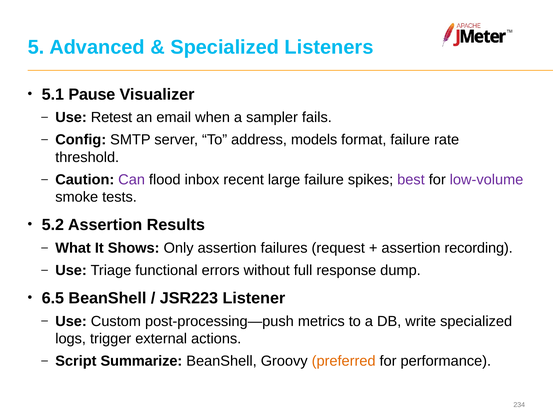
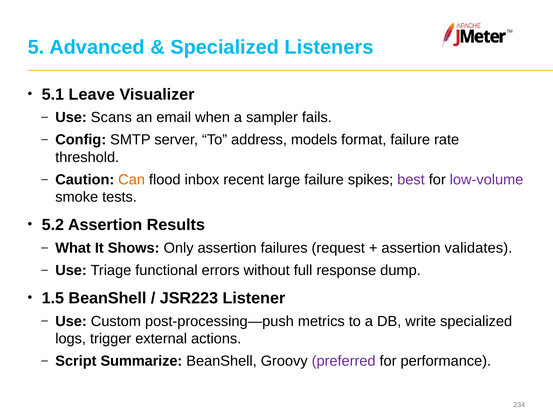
Pause: Pause -> Leave
Retest: Retest -> Scans
Can colour: purple -> orange
recording: recording -> validates
6.5: 6.5 -> 1.5
preferred colour: orange -> purple
